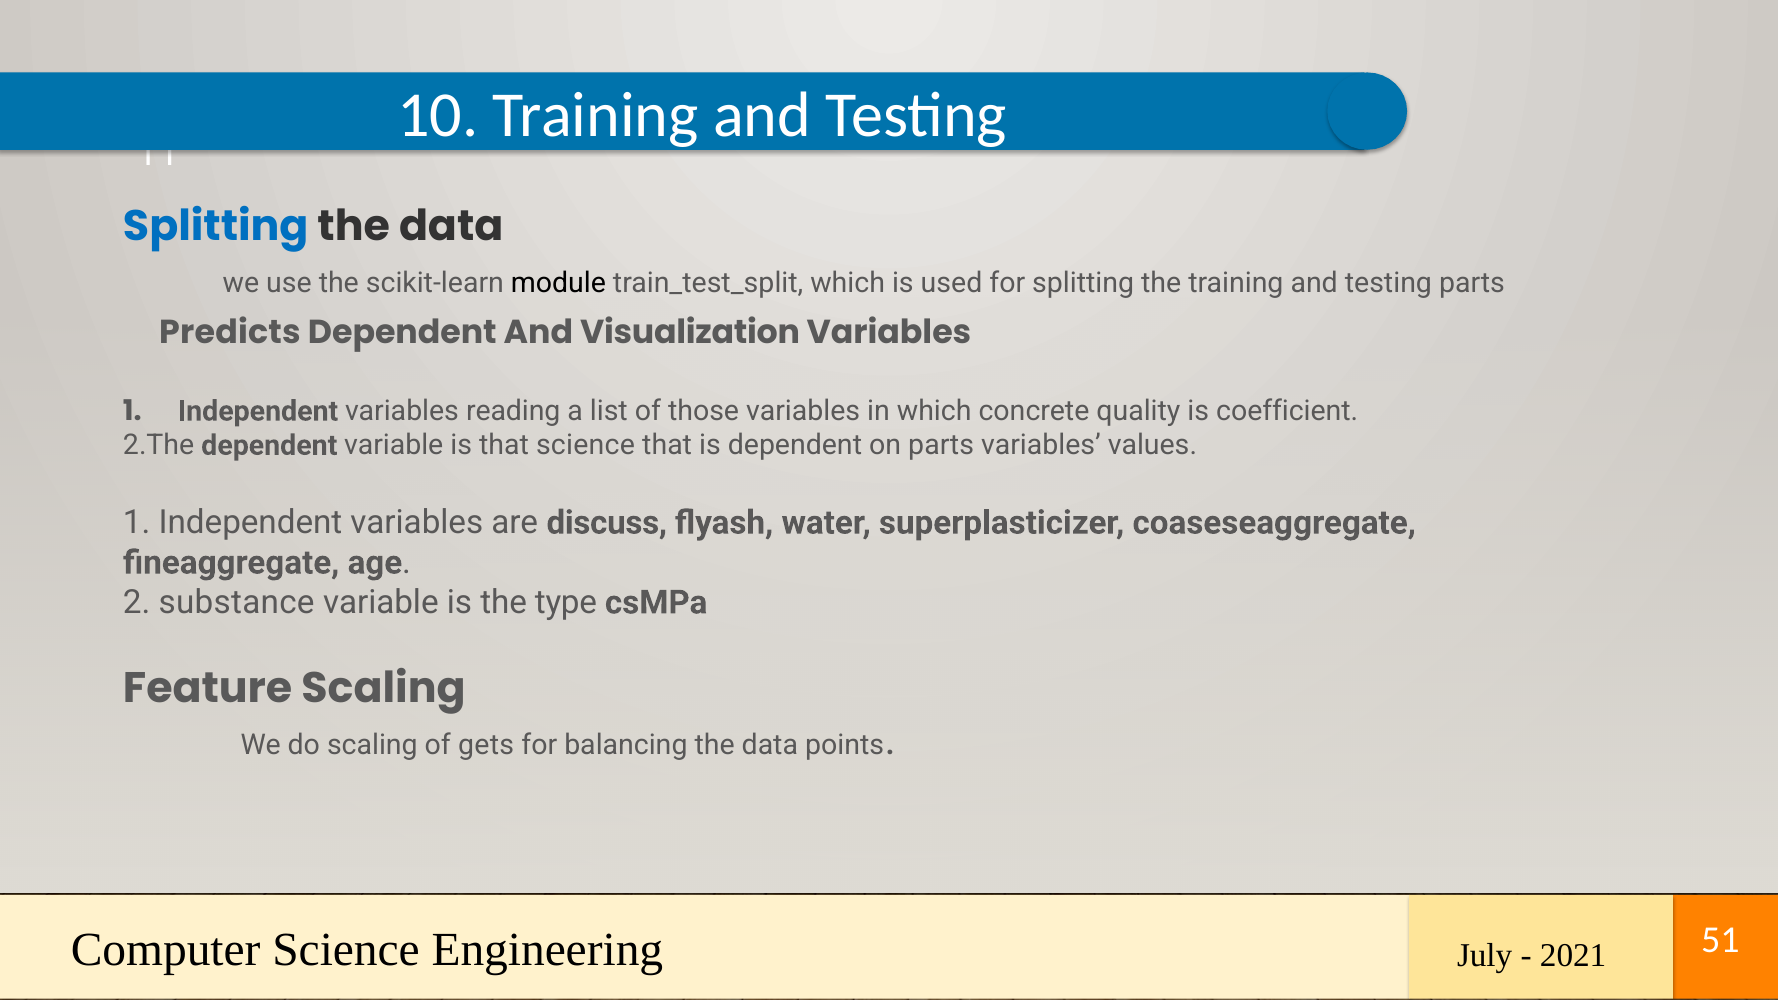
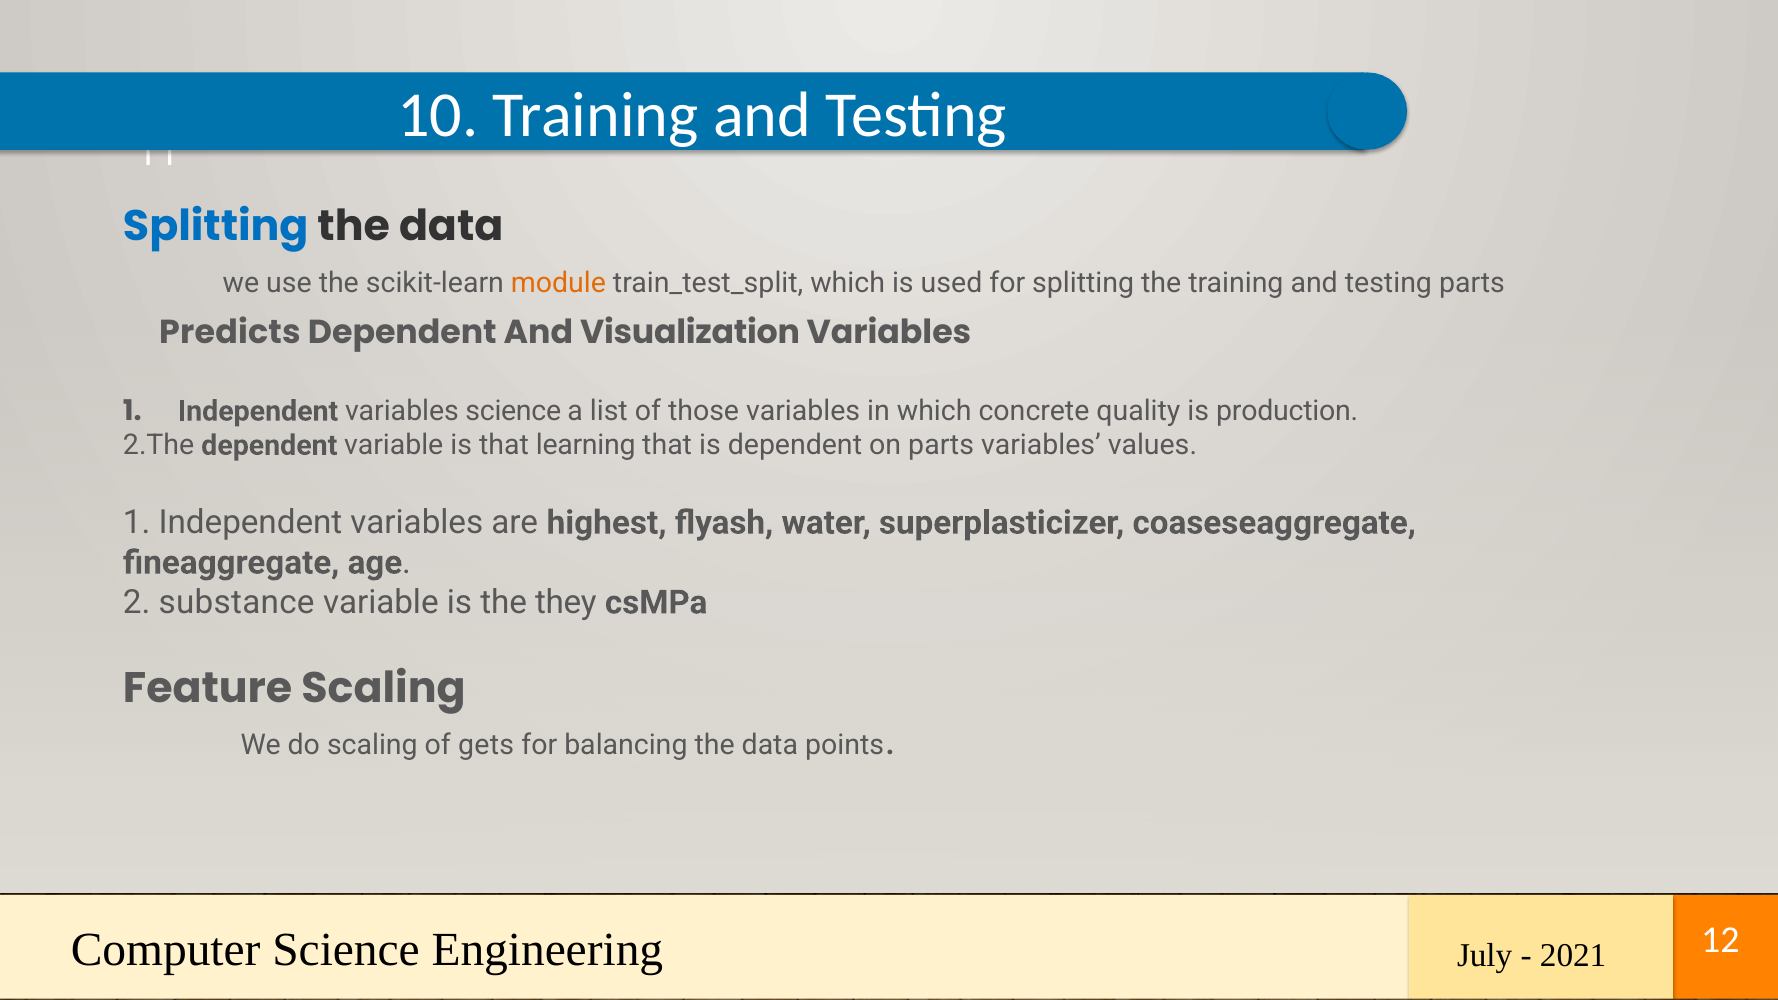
module colour: black -> orange
variables reading: reading -> science
coefficient: coefficient -> production
that science: science -> learning
discuss: discuss -> highest
type: type -> they
51: 51 -> 12
